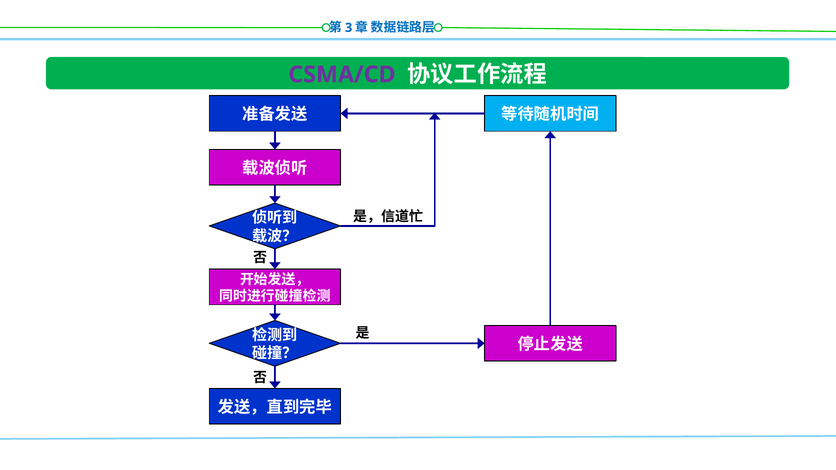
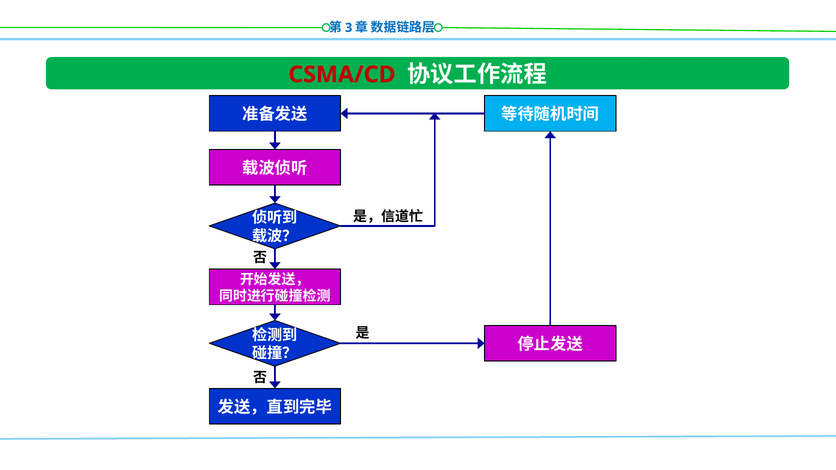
CSMA/CD colour: purple -> red
